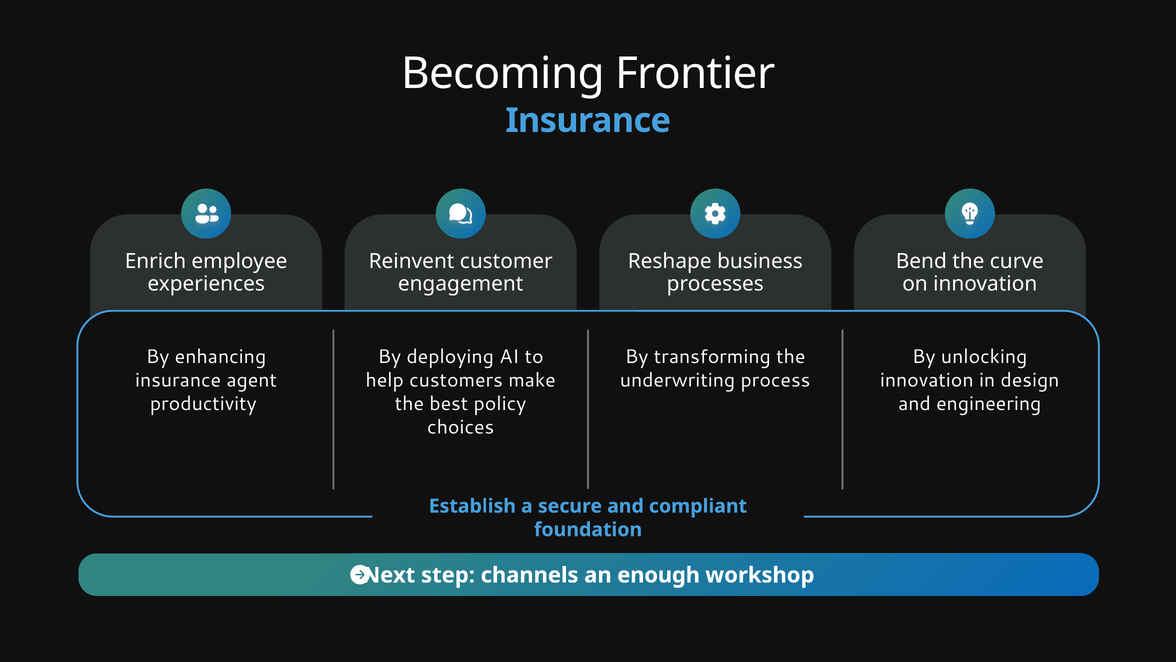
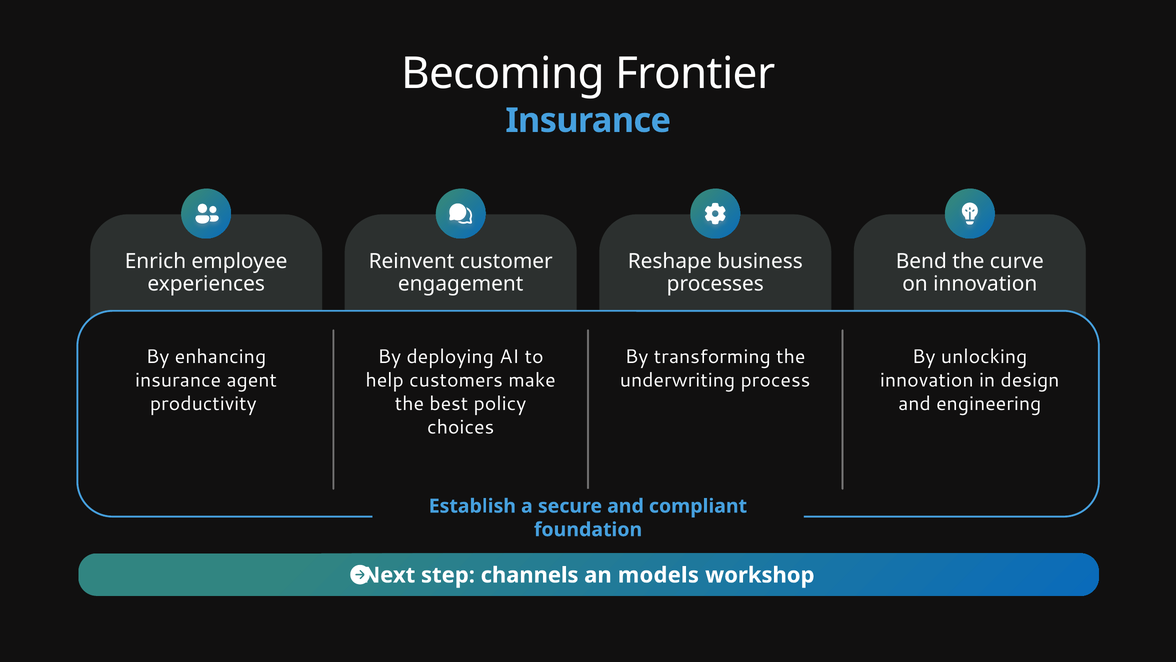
enough: enough -> models
